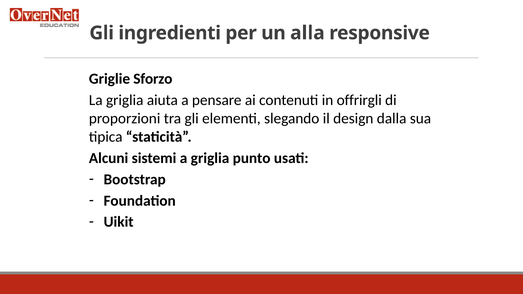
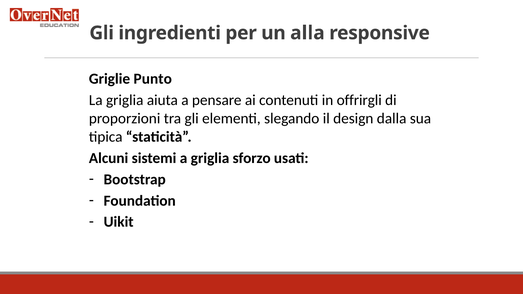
Sforzo: Sforzo -> Punto
punto: punto -> sforzo
